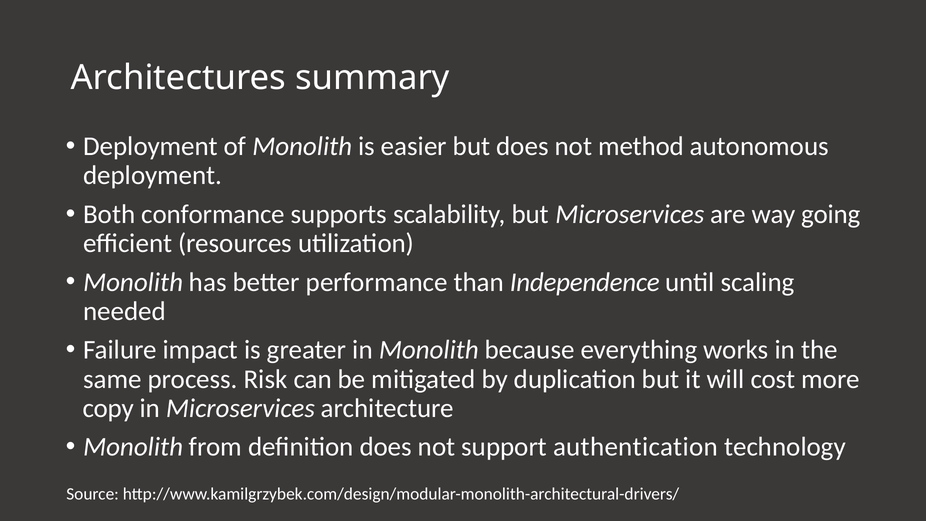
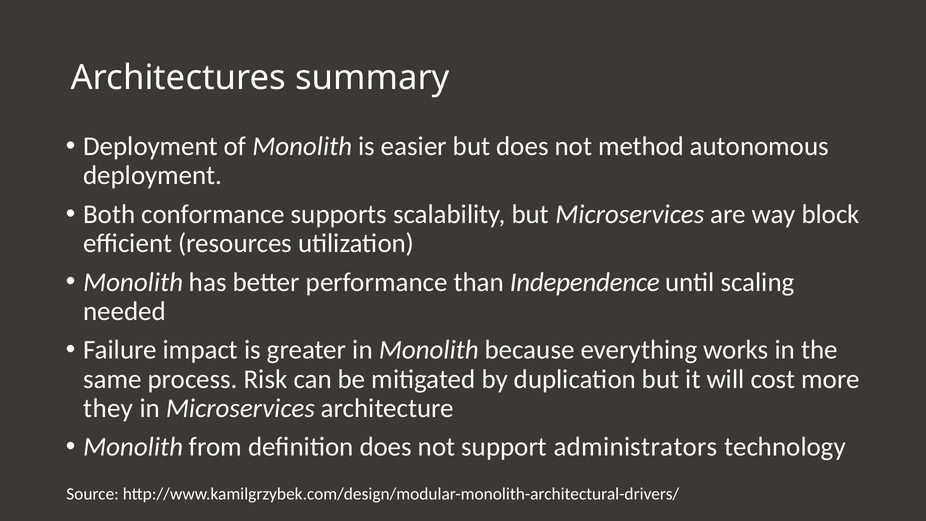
going: going -> block
copy: copy -> they
authentication: authentication -> administrators
